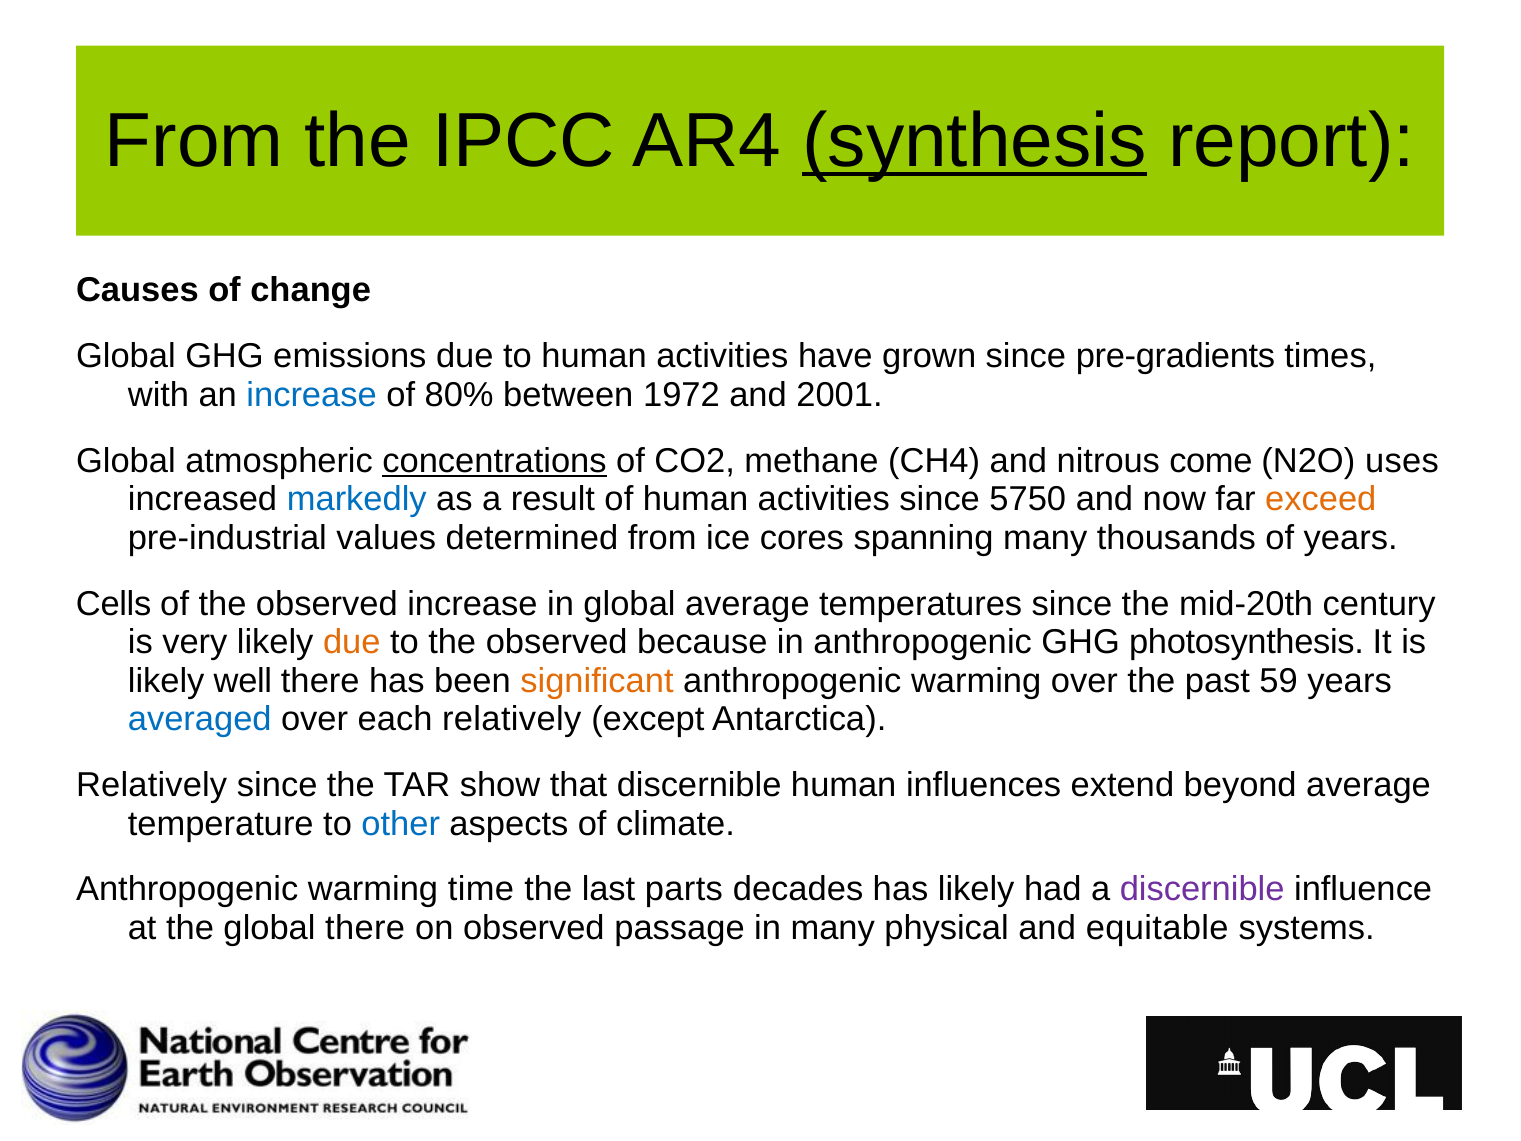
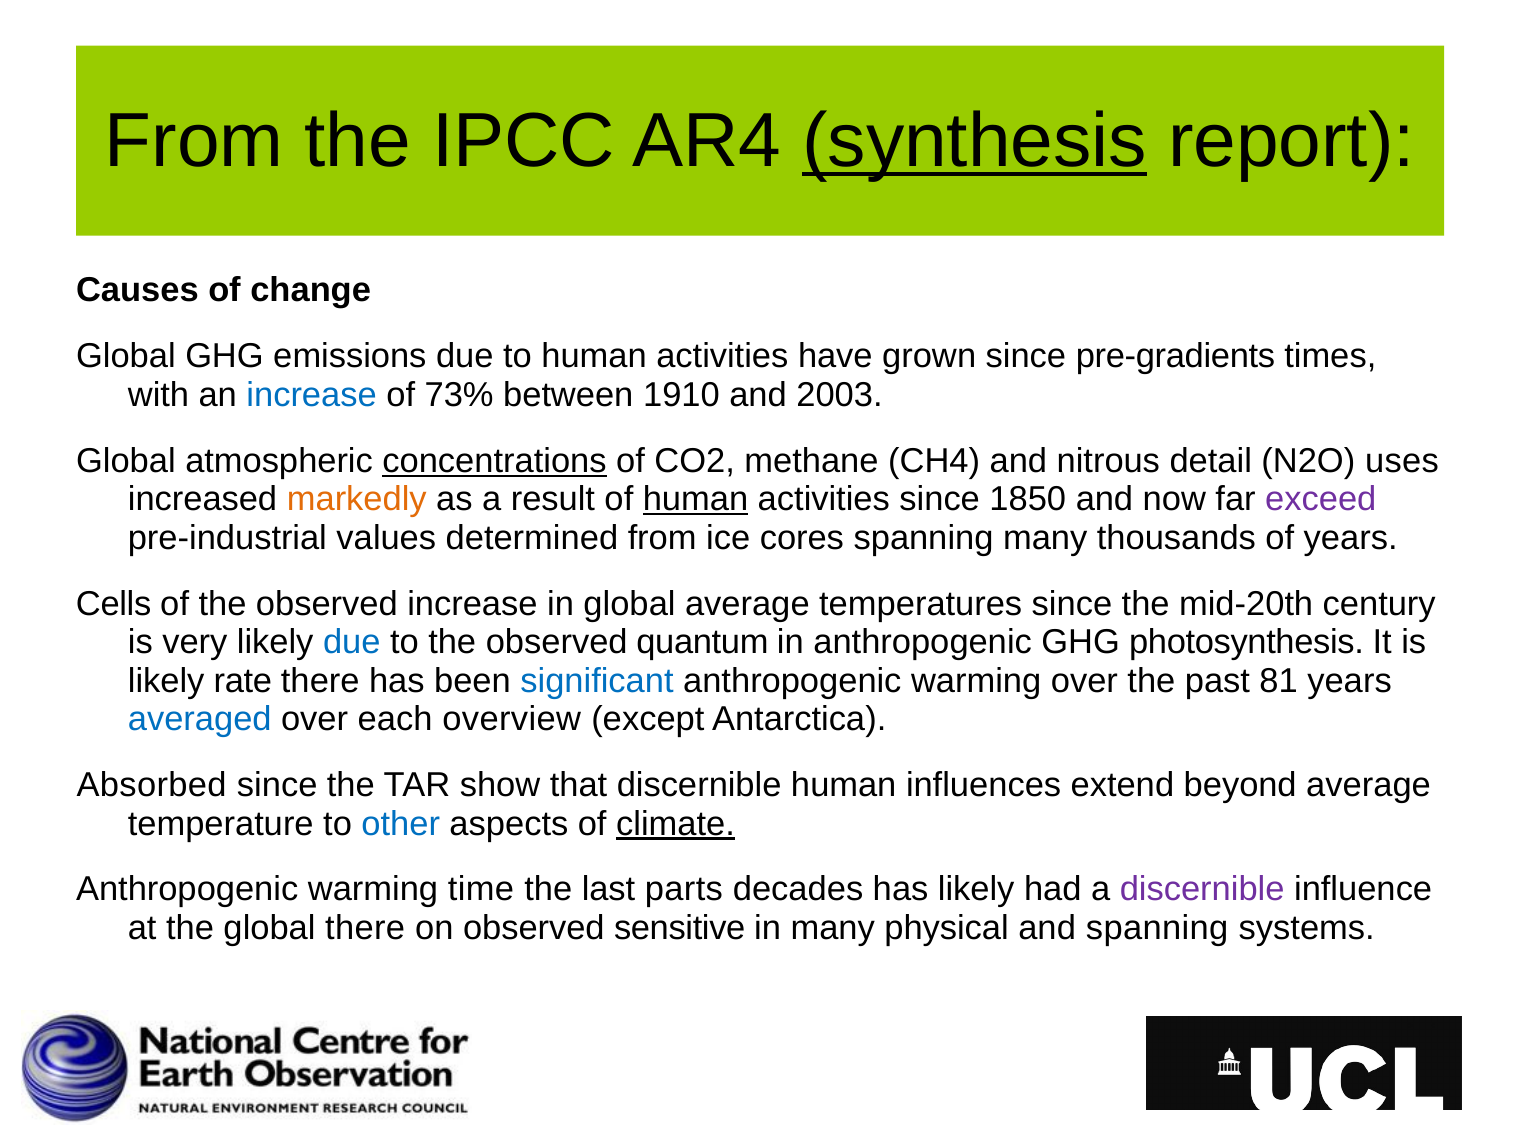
80%: 80% -> 73%
1972: 1972 -> 1910
2001: 2001 -> 2003
come: come -> detail
markedly colour: blue -> orange
human at (696, 499) underline: none -> present
5750: 5750 -> 1850
exceed colour: orange -> purple
due at (352, 642) colour: orange -> blue
because: because -> quantum
well: well -> rate
significant colour: orange -> blue
59: 59 -> 81
each relatively: relatively -> overview
Relatively at (152, 785): Relatively -> Absorbed
climate underline: none -> present
passage: passage -> sensitive
and equitable: equitable -> spanning
